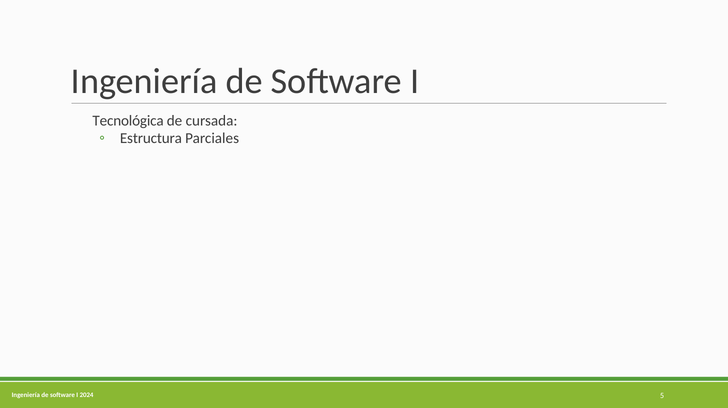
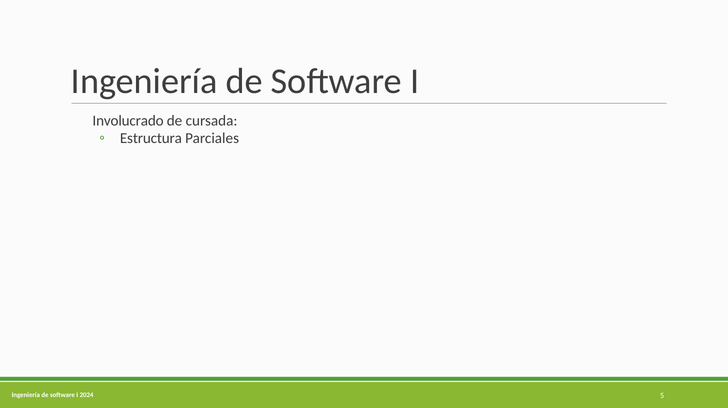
Tecnológica: Tecnológica -> Involucrado
